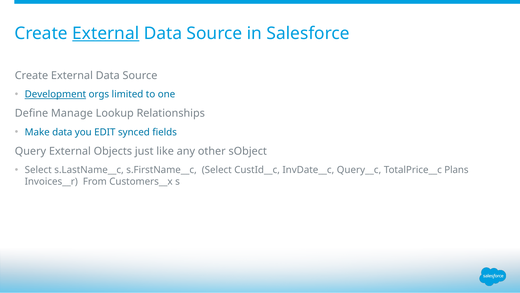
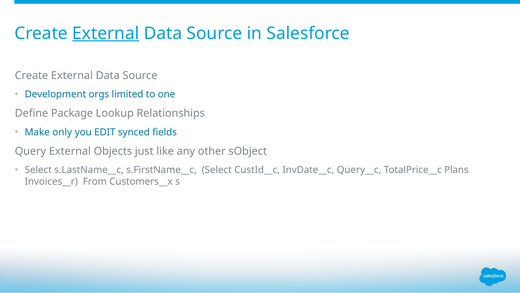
Development underline: present -> none
Manage: Manage -> Package
Make data: data -> only
